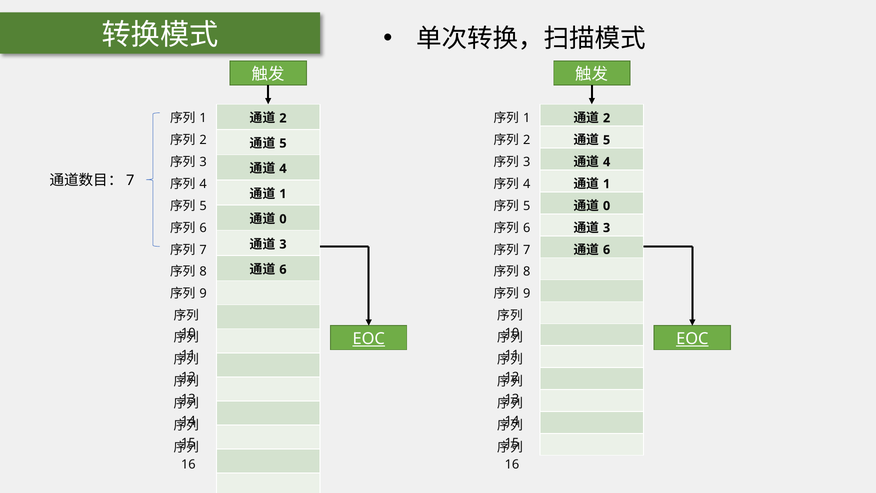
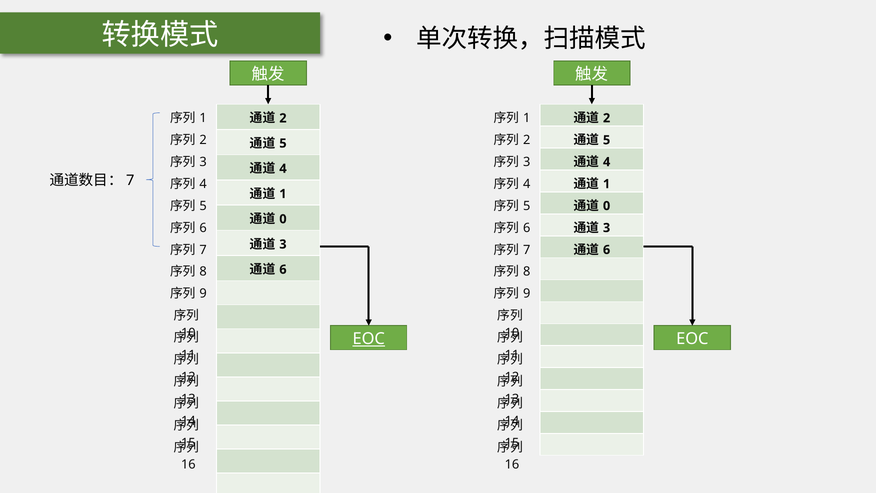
EOC at (692, 339) underline: present -> none
